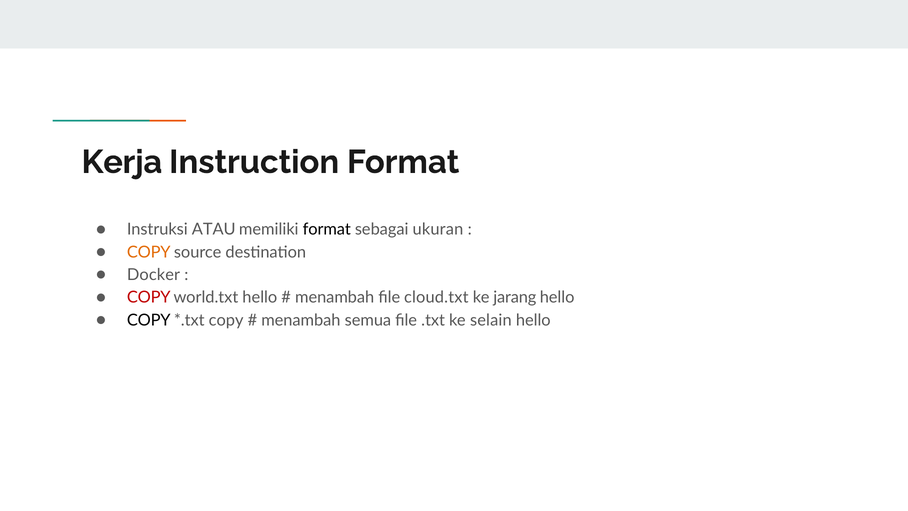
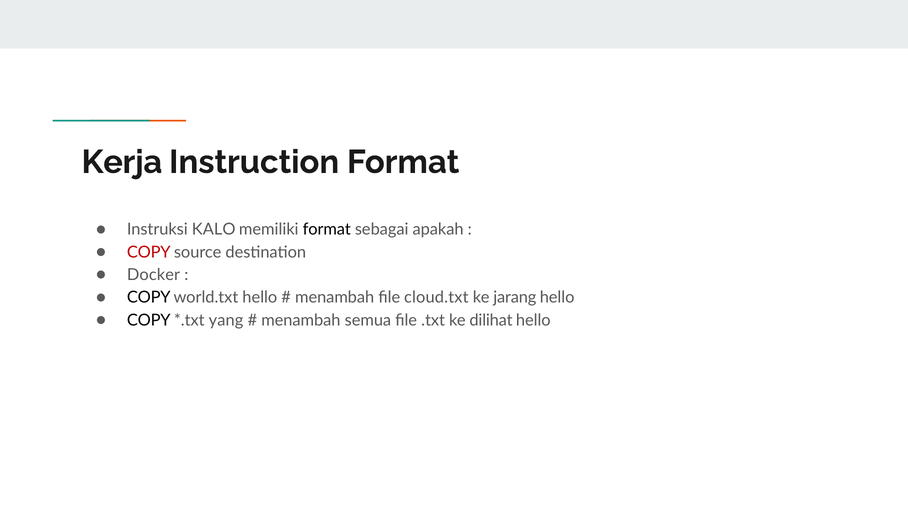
ATAU: ATAU -> KALO
ukuran: ukuran -> apakah
COPY at (149, 252) colour: orange -> red
COPY at (149, 297) colour: red -> black
copy at (226, 320): copy -> yang
selain: selain -> dilihat
